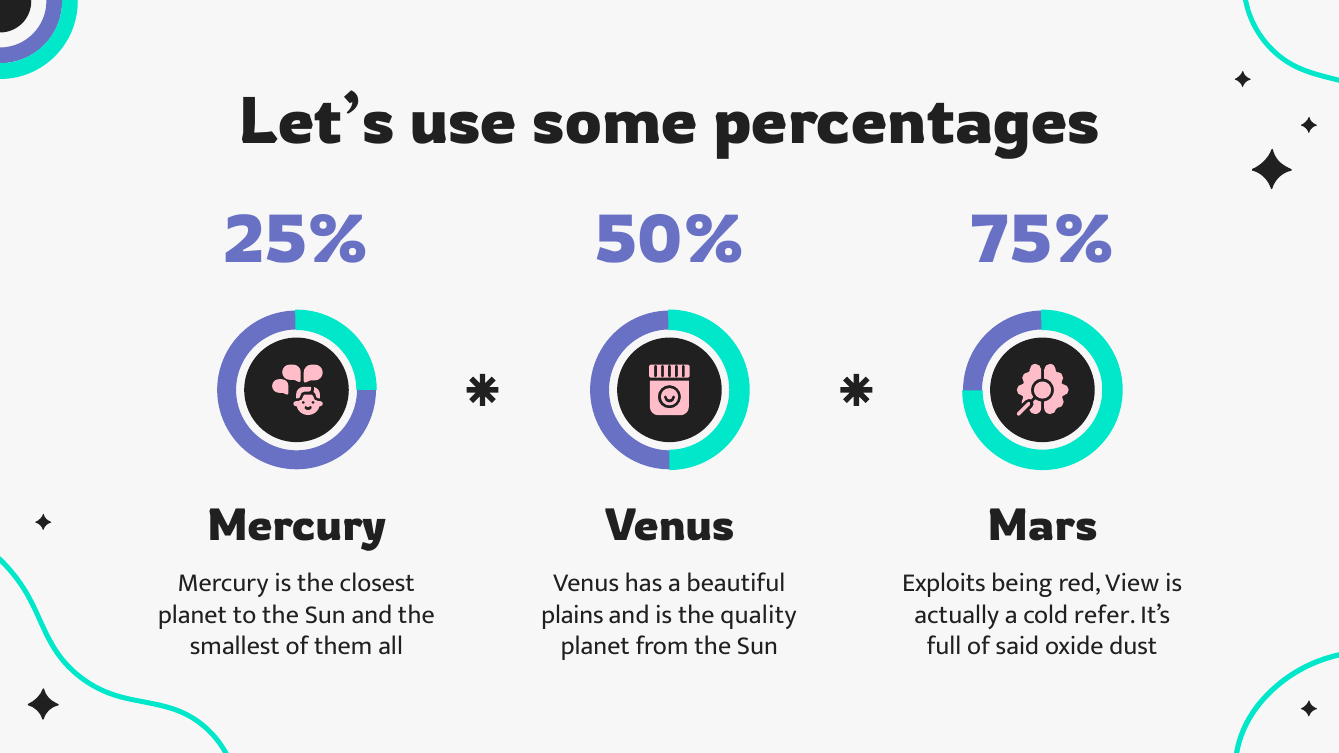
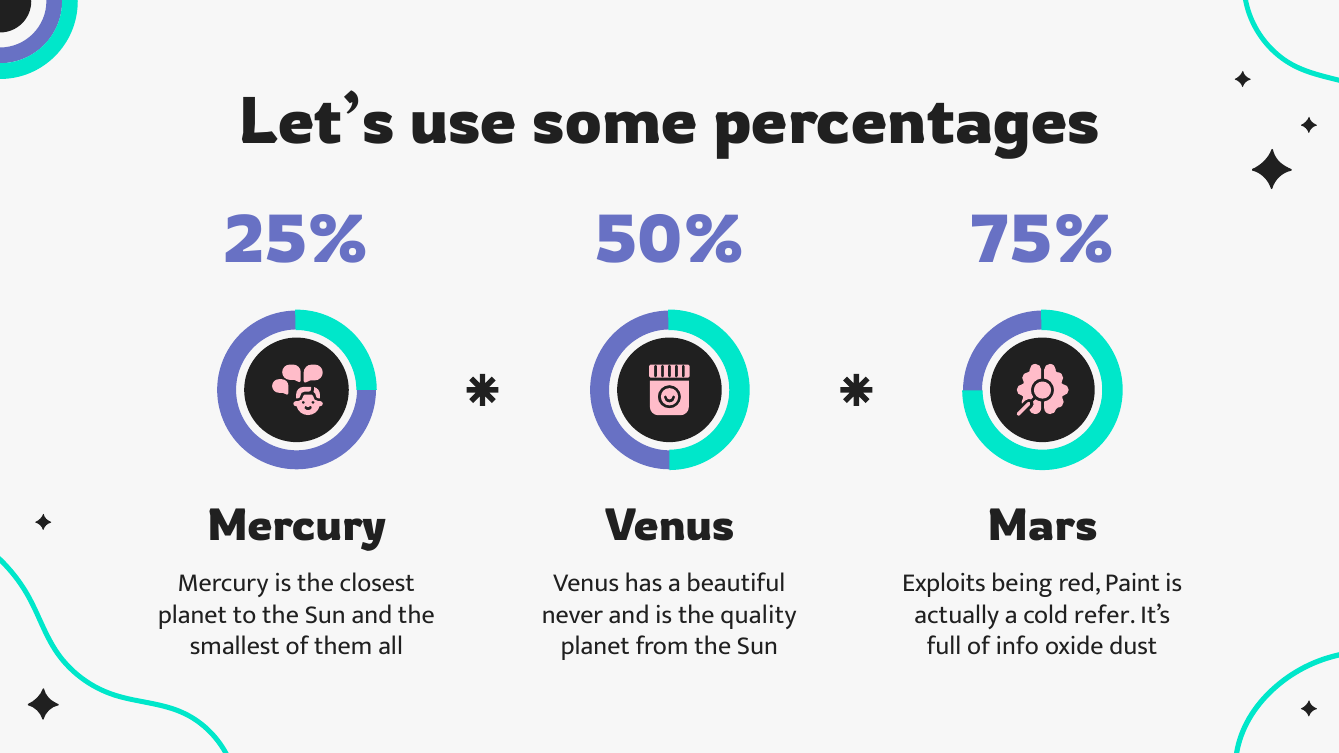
View: View -> Paint
plains: plains -> never
said: said -> info
